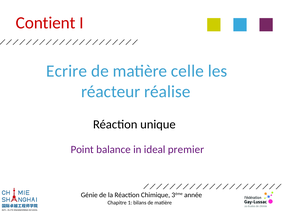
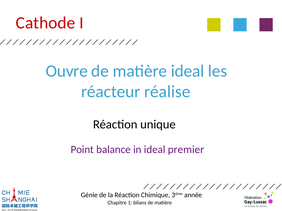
Contient: Contient -> Cathode
Ecrire: Ecrire -> Ouvre
matière celle: celle -> ideal
